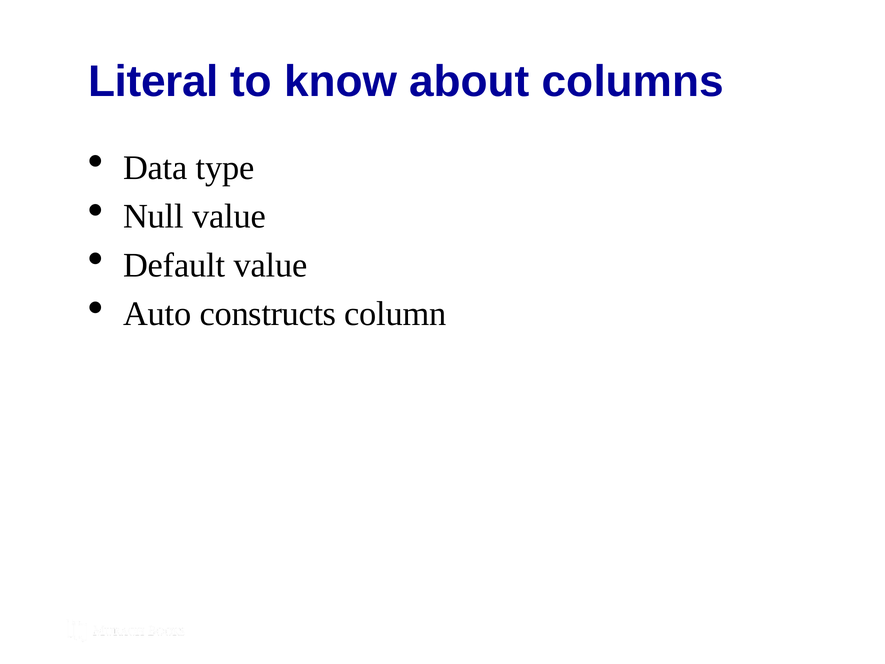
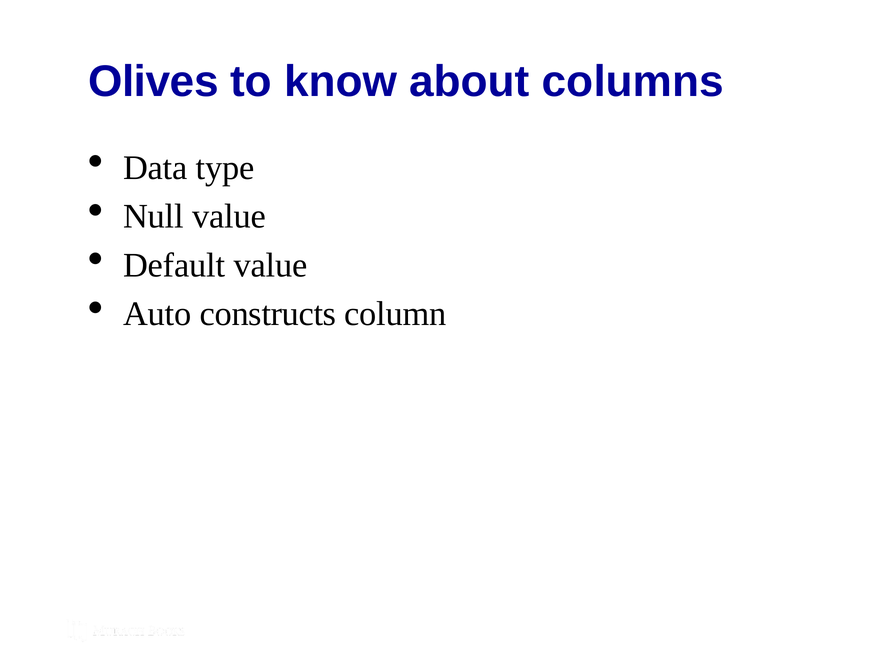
Literal: Literal -> Olives
